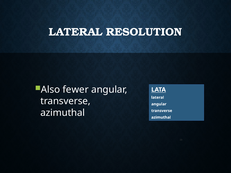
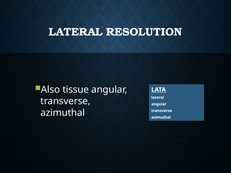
fewer: fewer -> tissue
